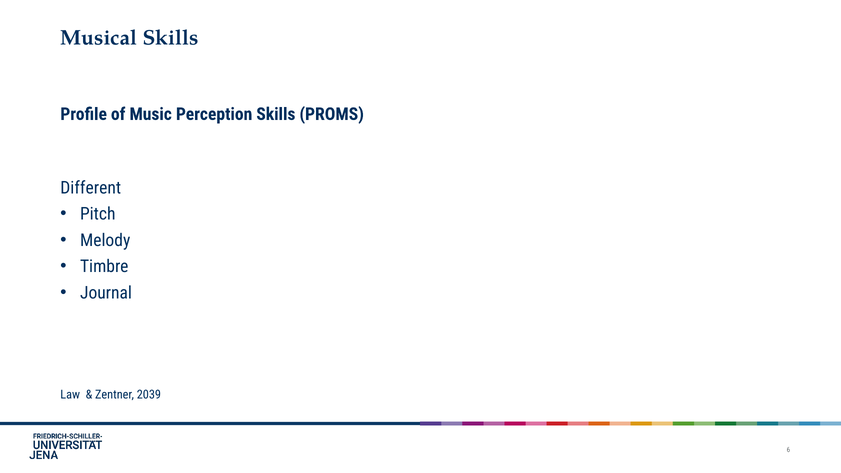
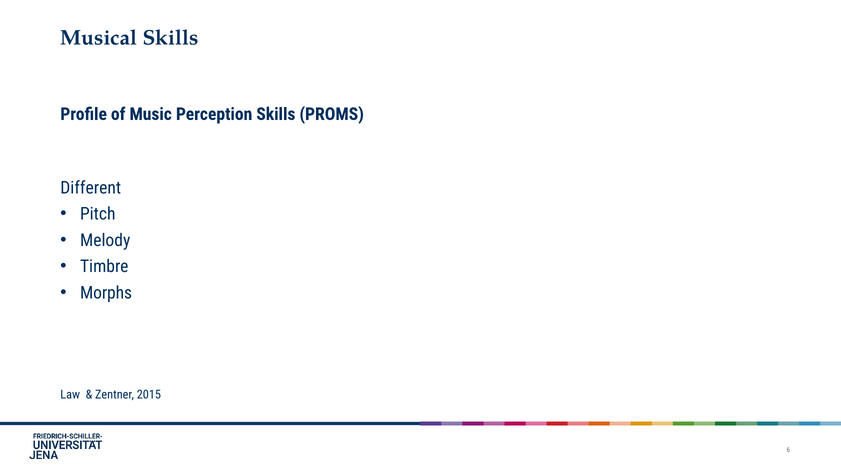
Journal: Journal -> Morphs
2039: 2039 -> 2015
